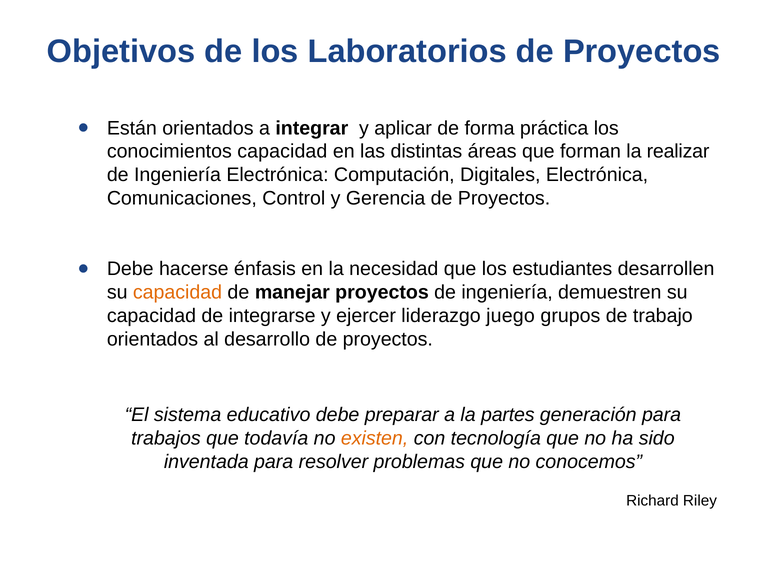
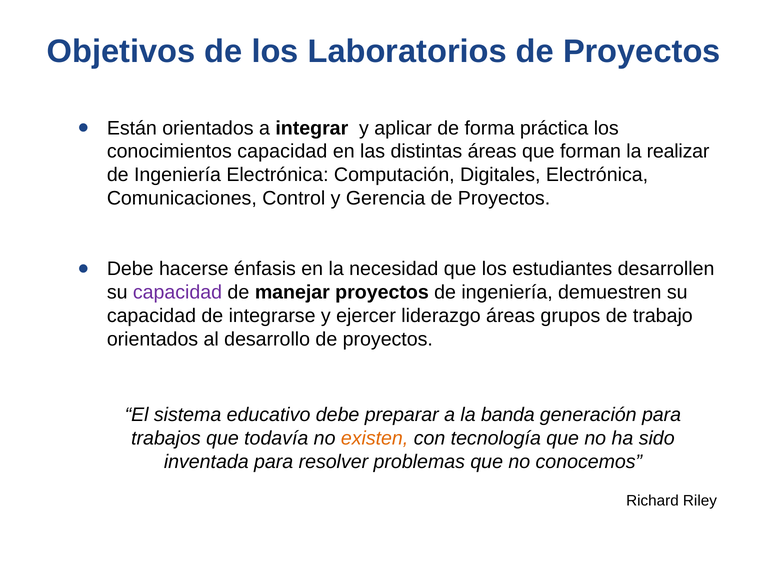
capacidad at (178, 293) colour: orange -> purple
liderazgo juego: juego -> áreas
partes: partes -> banda
